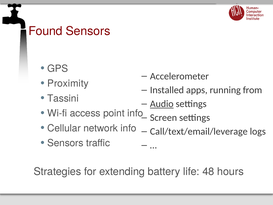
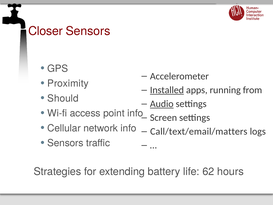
Found: Found -> Closer
Installed underline: none -> present
Tassini: Tassini -> Should
Call/text/email/leverage: Call/text/email/leverage -> Call/text/email/matters
48: 48 -> 62
